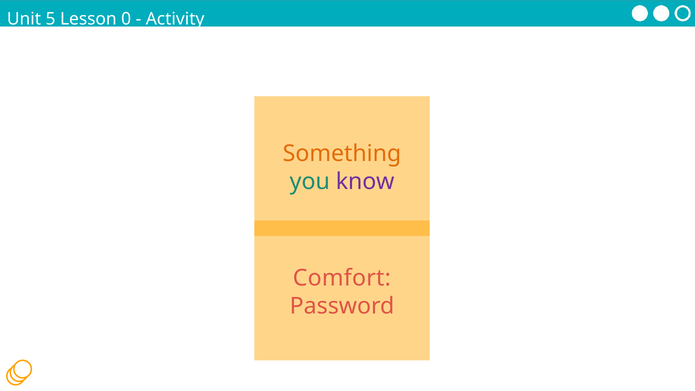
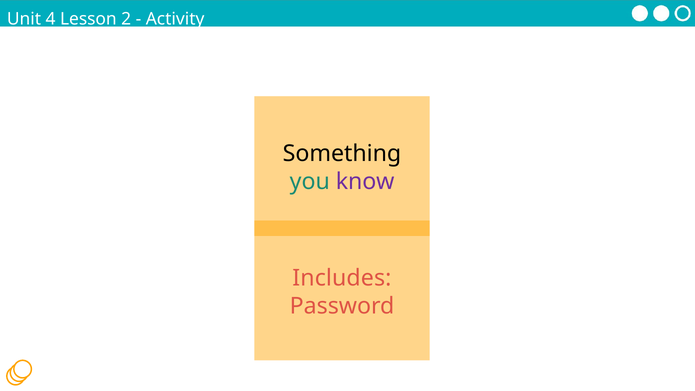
5: 5 -> 4
0: 0 -> 2
Something colour: orange -> black
Comfort: Comfort -> Includes
